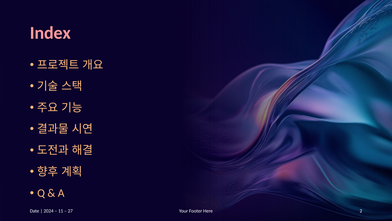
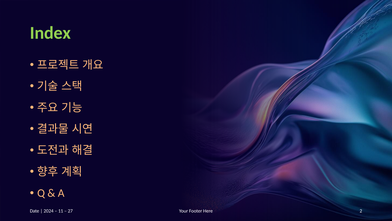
Index colour: pink -> light green
